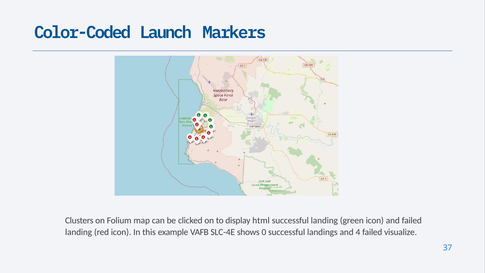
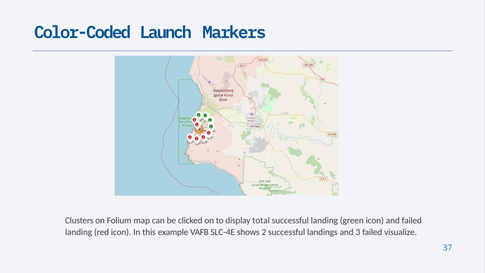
html: html -> total
0: 0 -> 2
4: 4 -> 3
